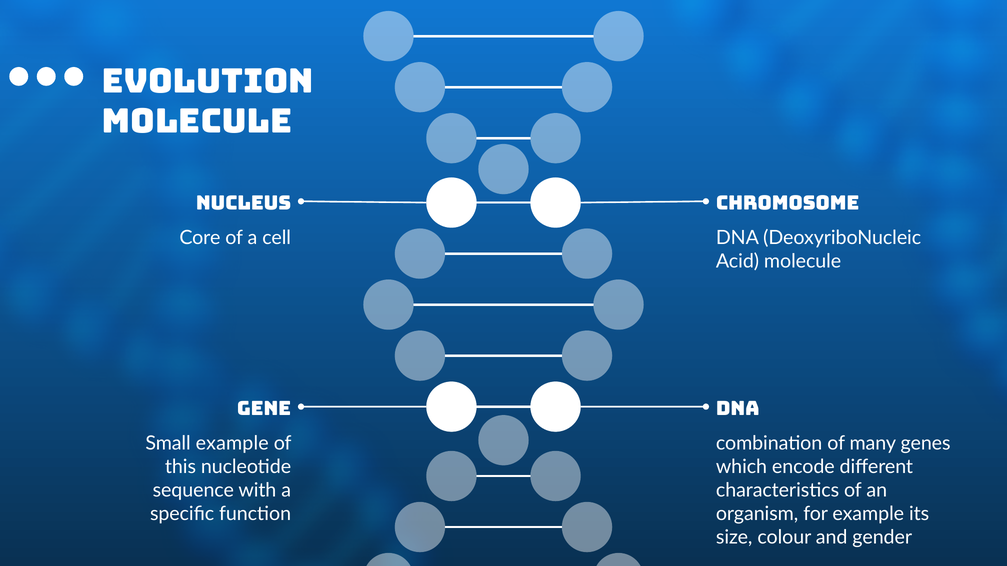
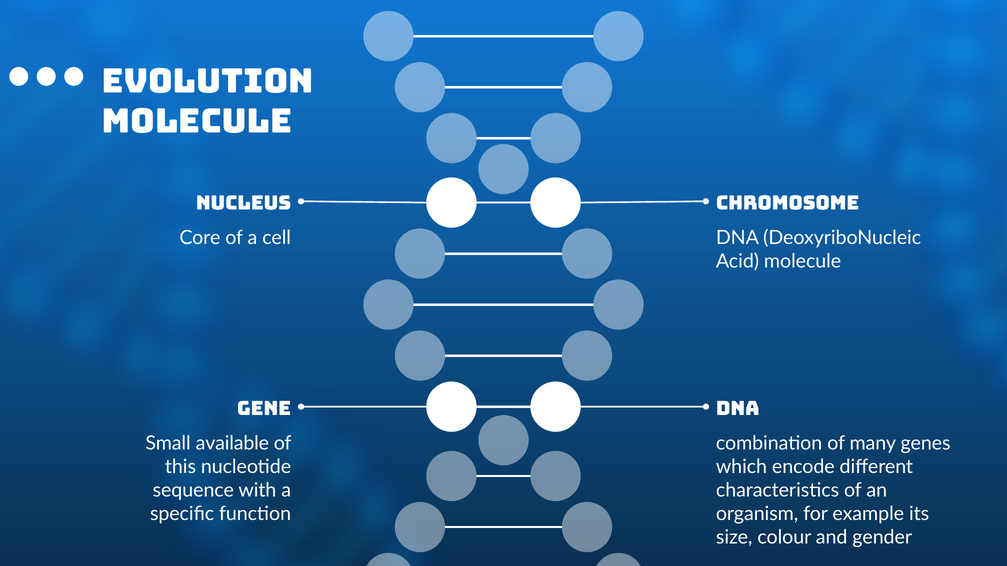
Small example: example -> available
